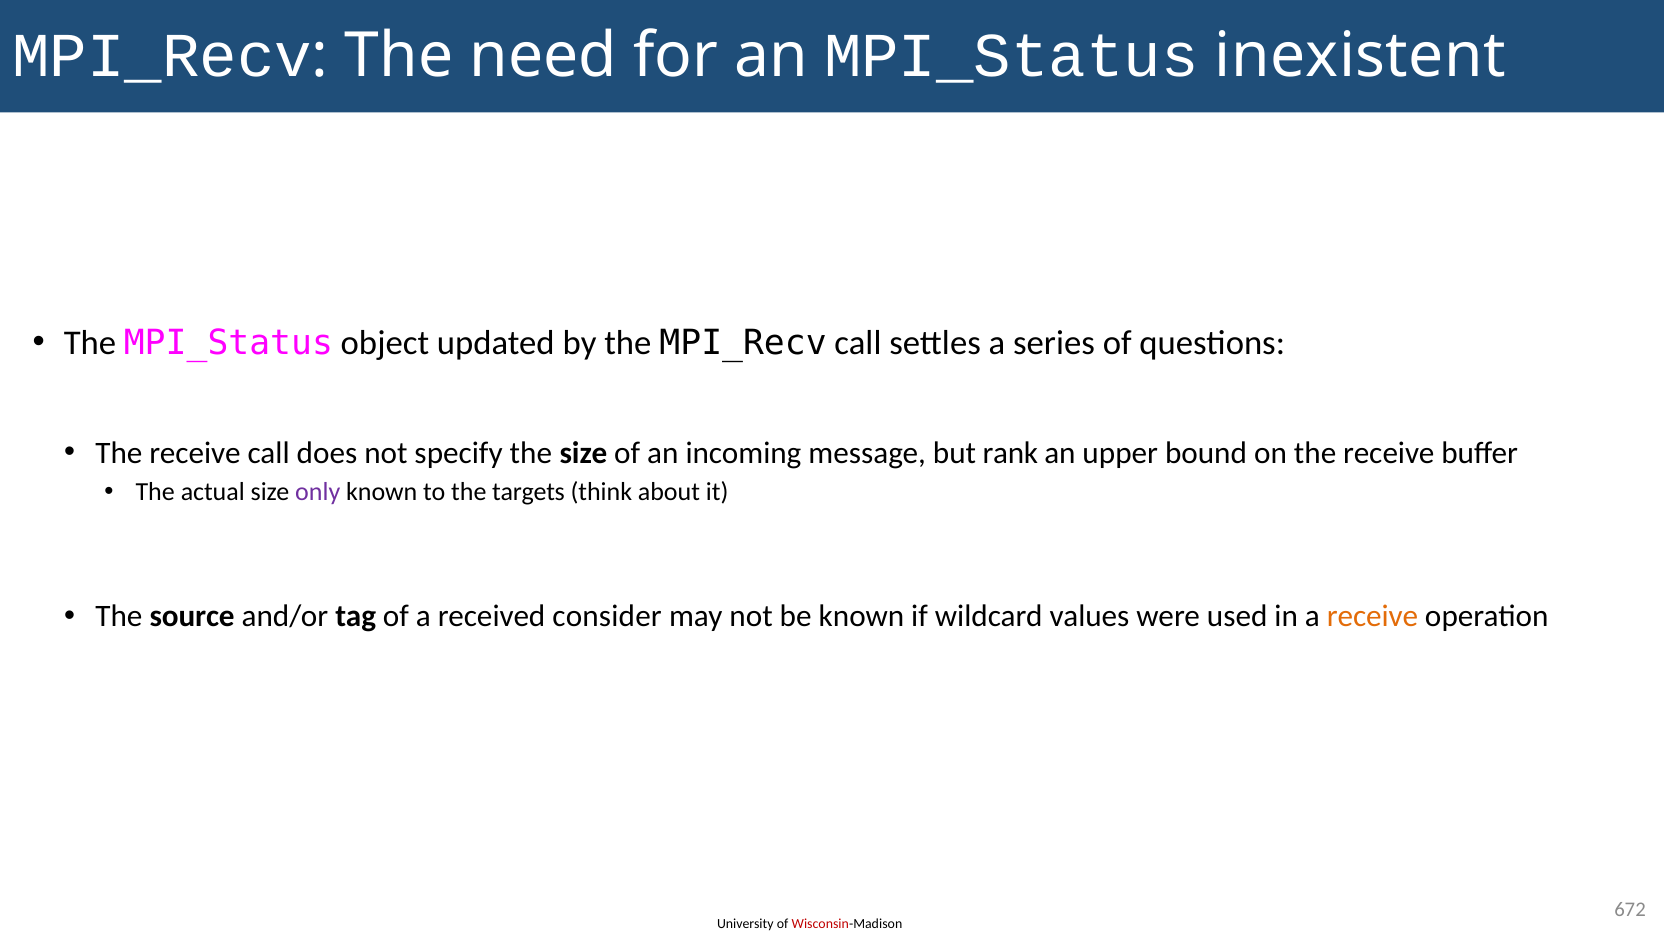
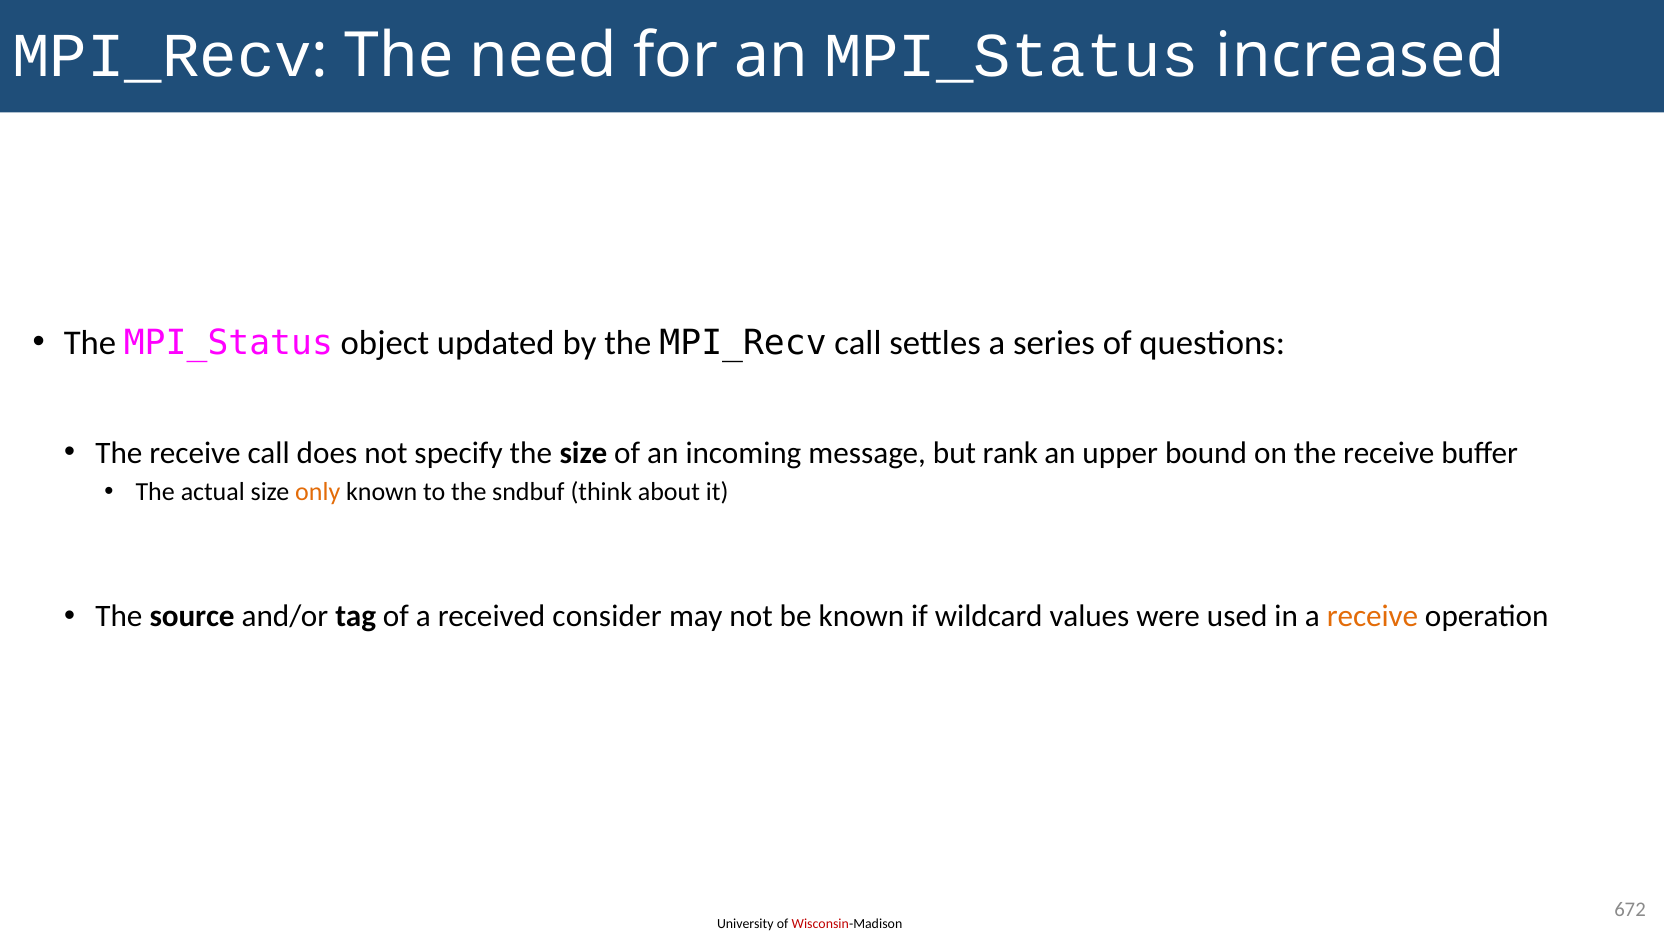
inexistent: inexistent -> increased
only colour: purple -> orange
targets: targets -> sndbuf
